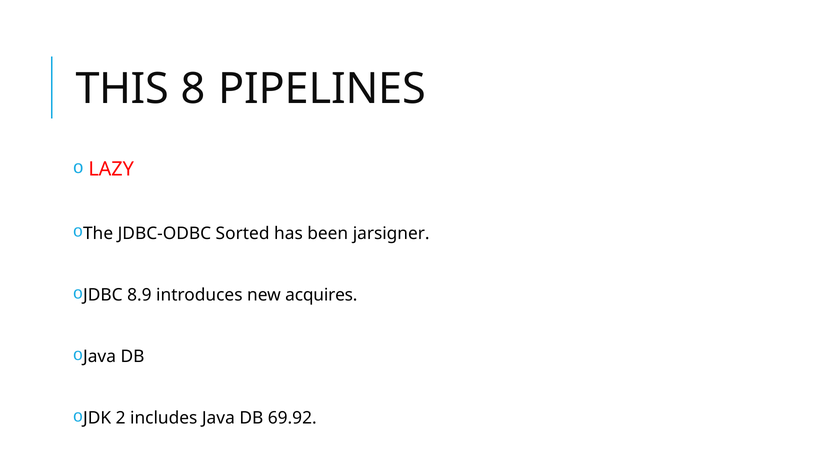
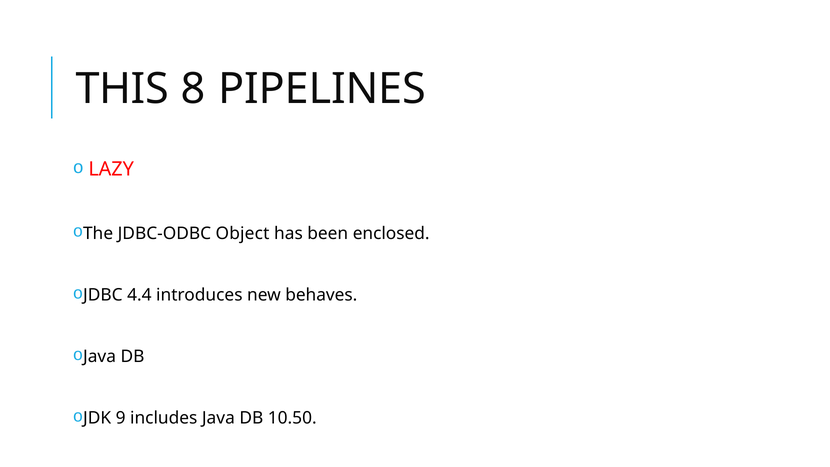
Sorted: Sorted -> Object
jarsigner: jarsigner -> enclosed
8.9: 8.9 -> 4.4
acquires: acquires -> behaves
2: 2 -> 9
69.92: 69.92 -> 10.50
